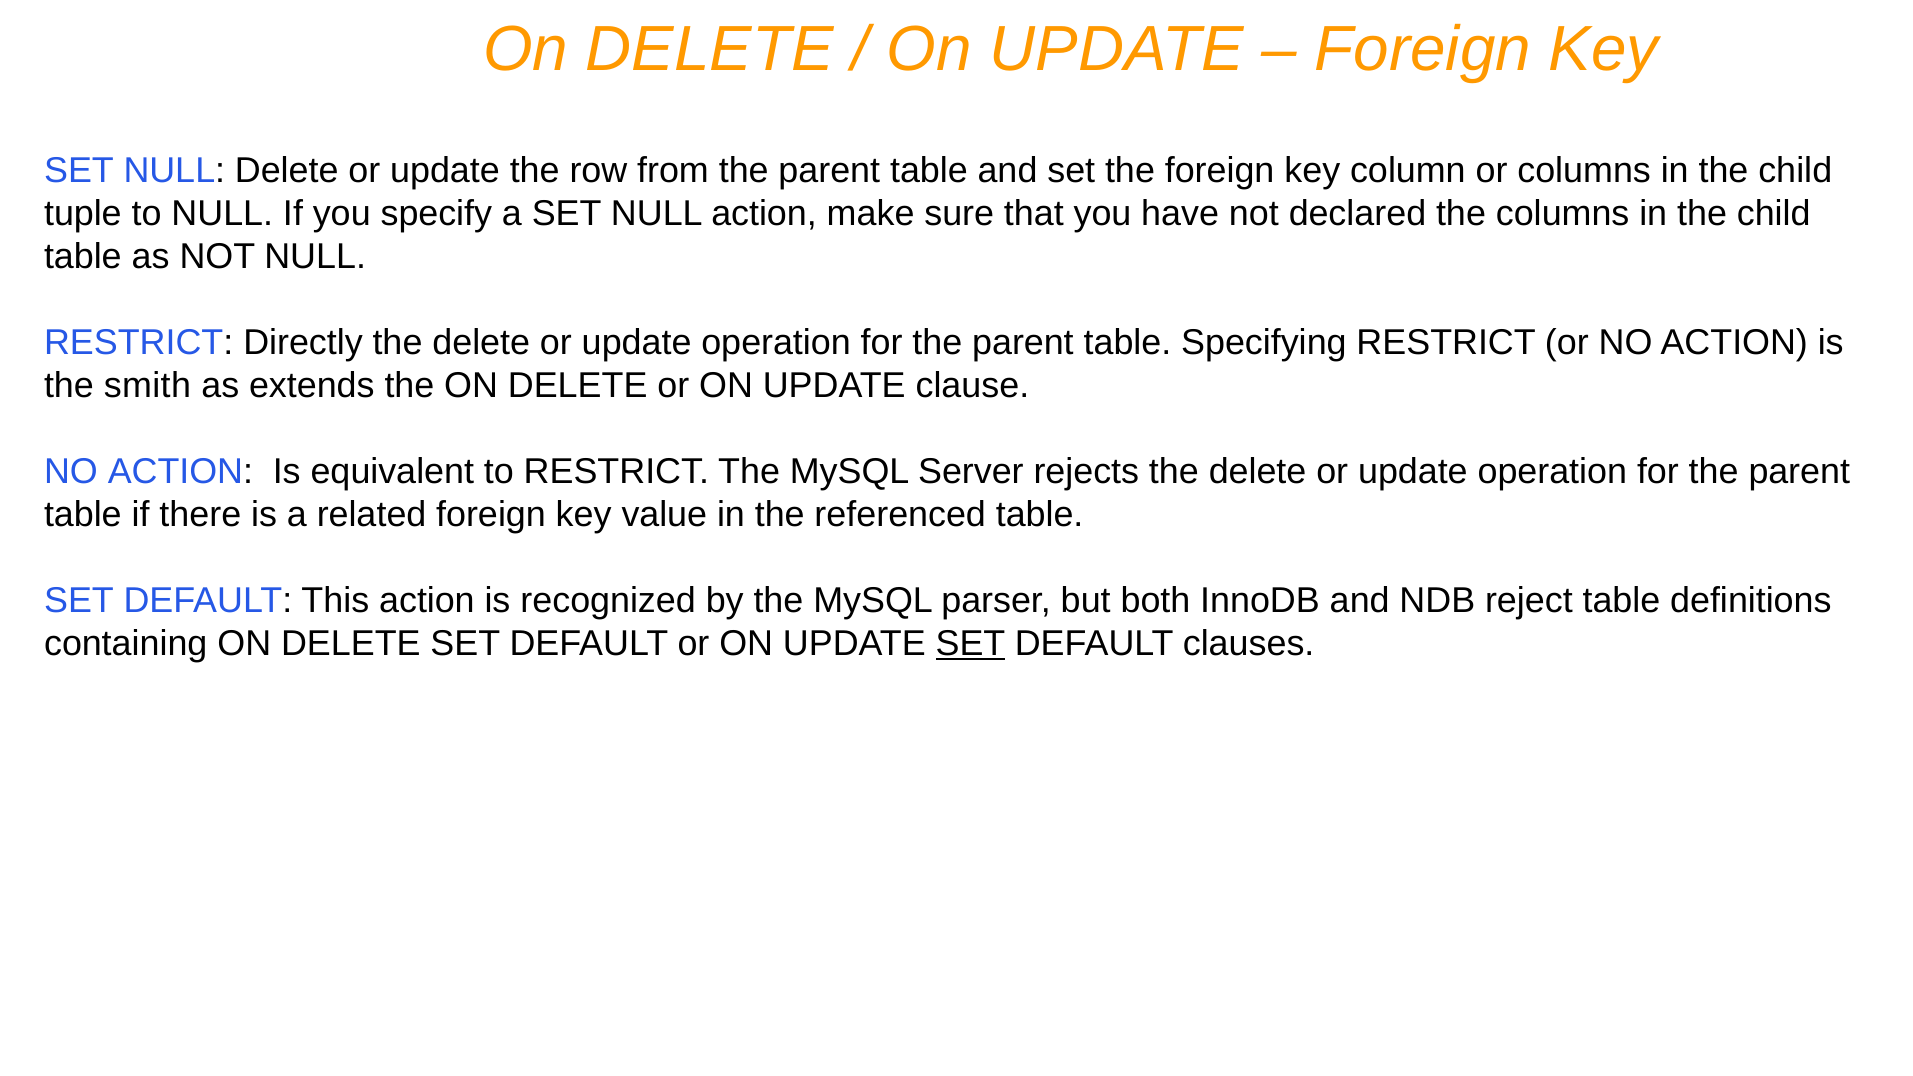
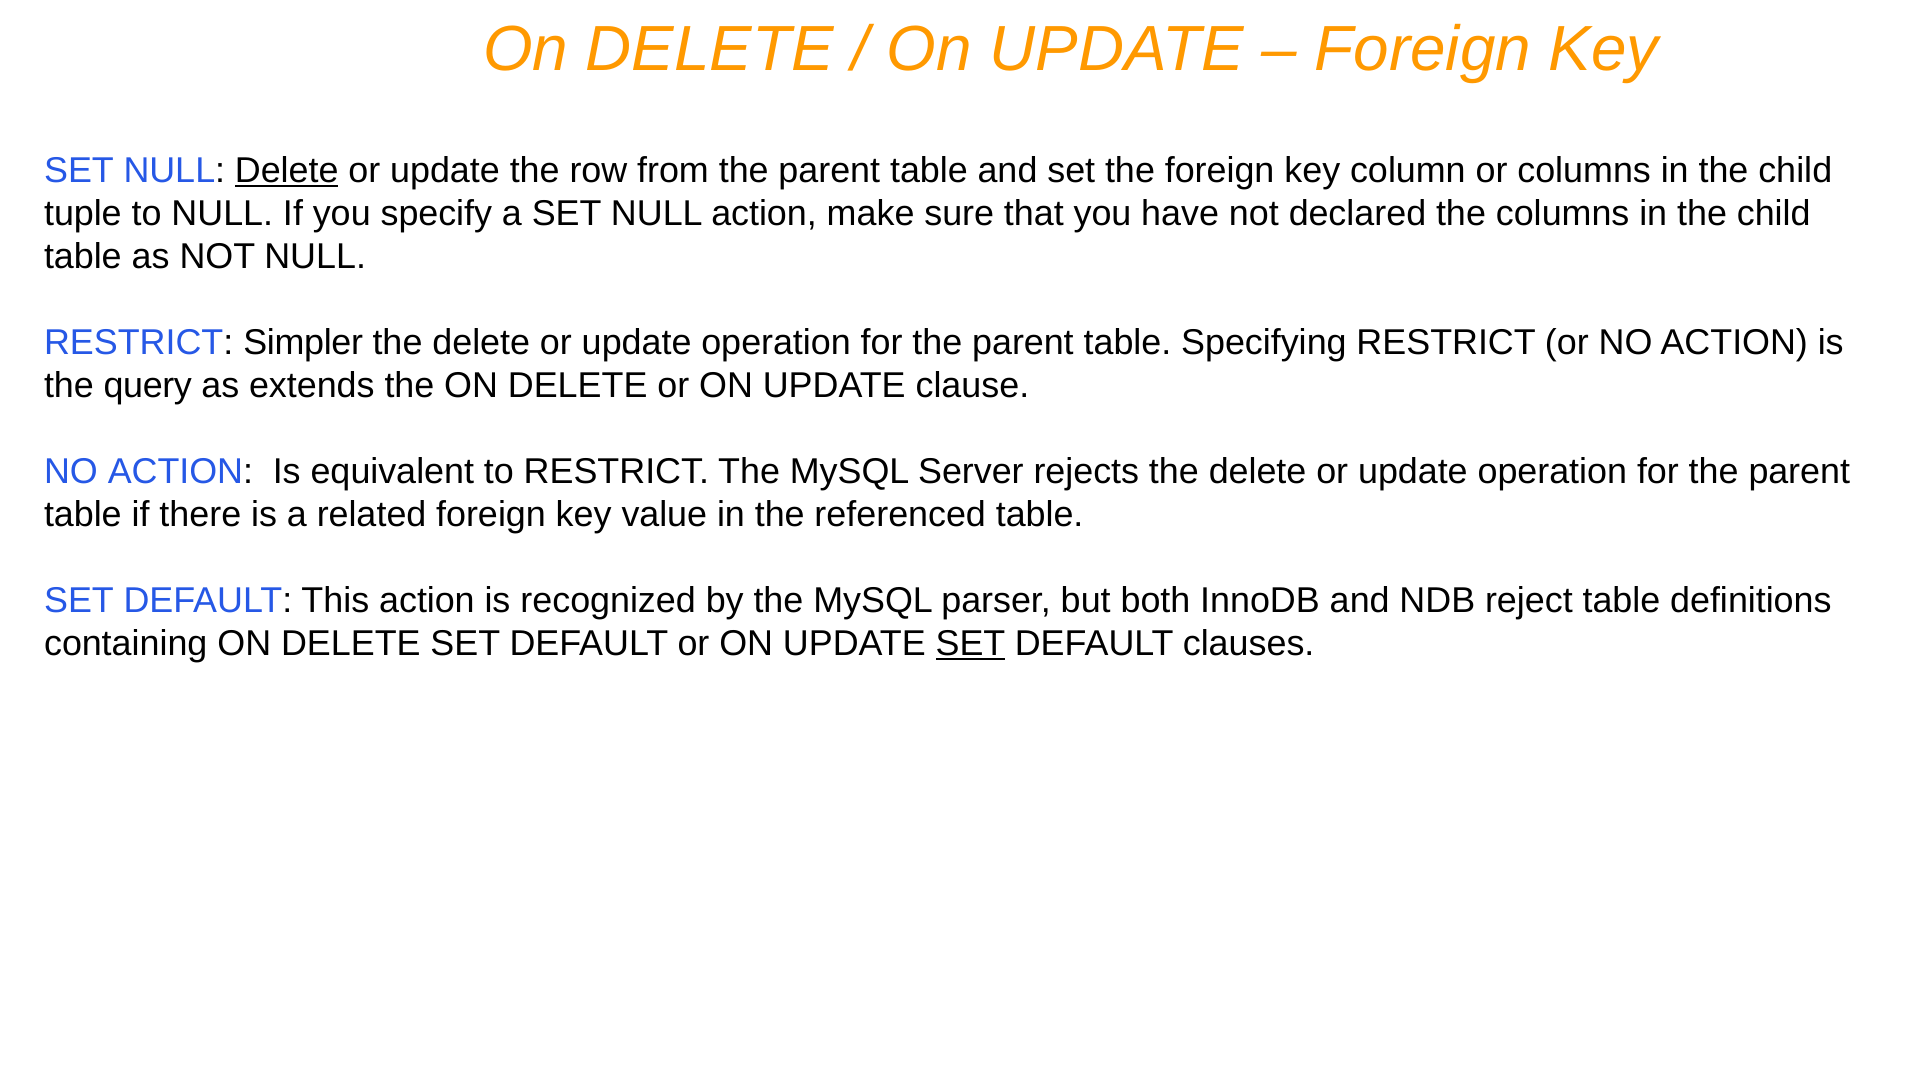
Delete at (287, 170) underline: none -> present
Directly: Directly -> Simpler
smith: smith -> query
